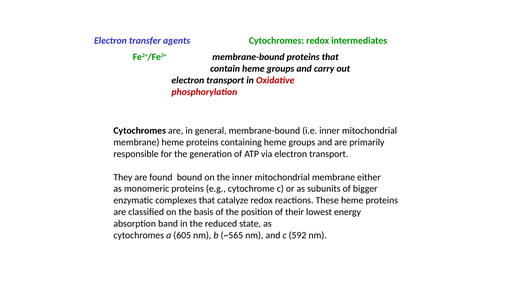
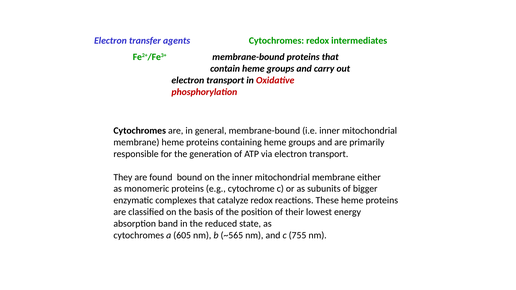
592: 592 -> 755
